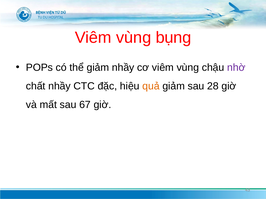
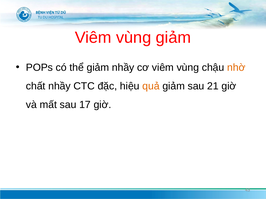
vùng bụng: bụng -> giảm
nhờ colour: purple -> orange
28: 28 -> 21
67: 67 -> 17
